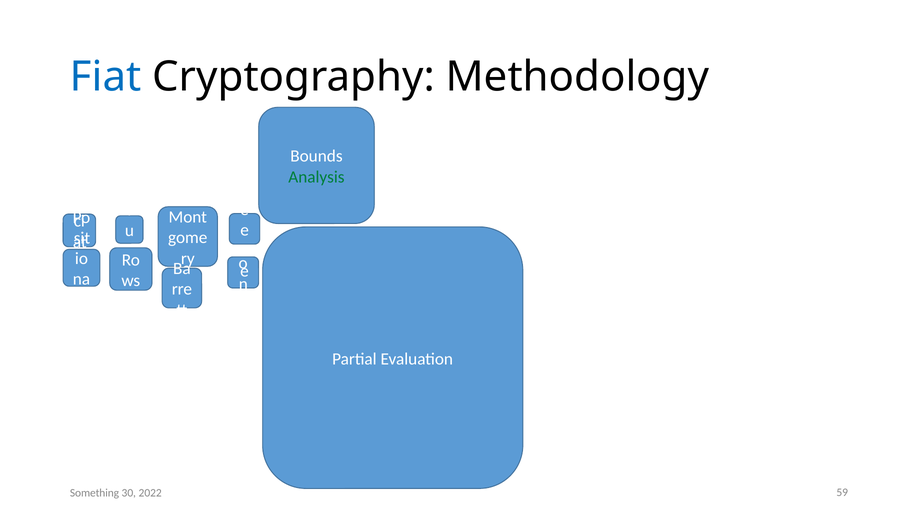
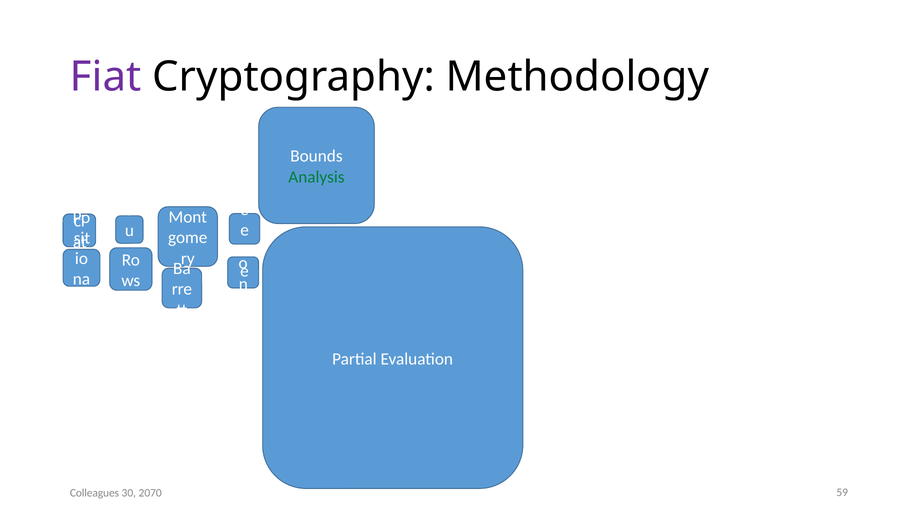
Fiat colour: blue -> purple
Something: Something -> Colleagues
2022: 2022 -> 2070
